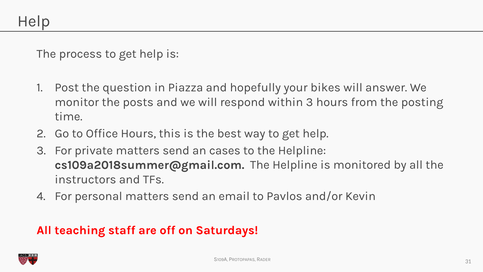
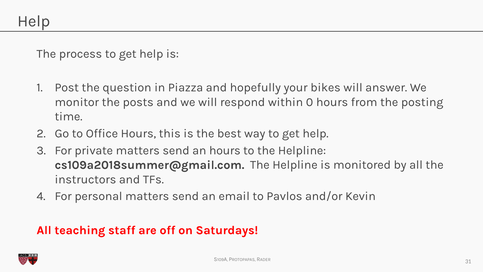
within 3: 3 -> 0
an cases: cases -> hours
